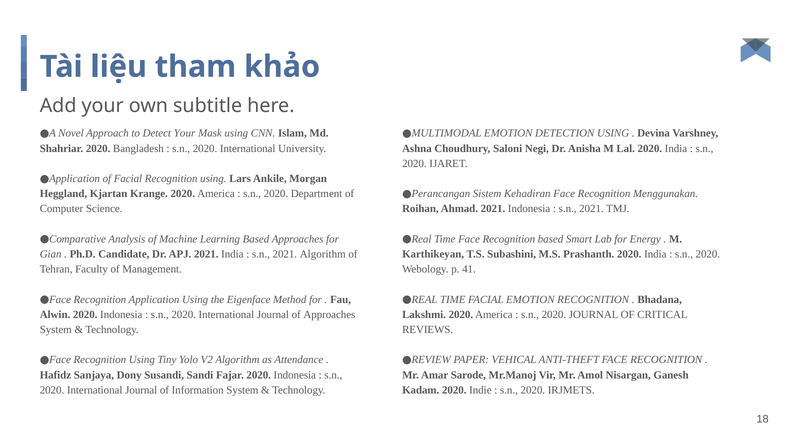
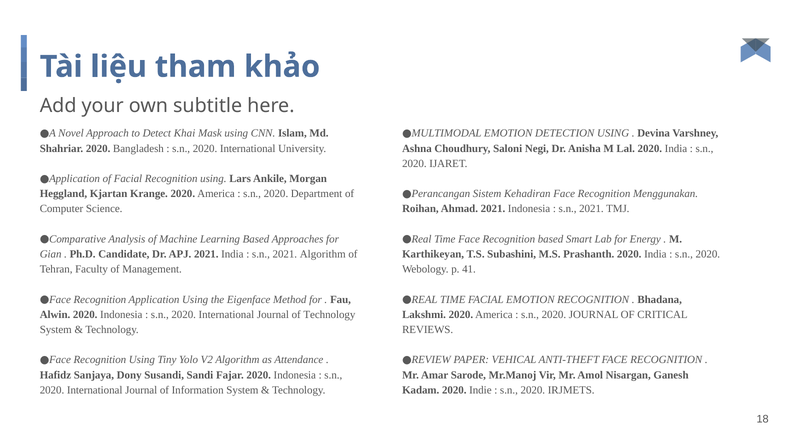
Detect Your: Your -> Khai
of Approaches: Approaches -> Technology
